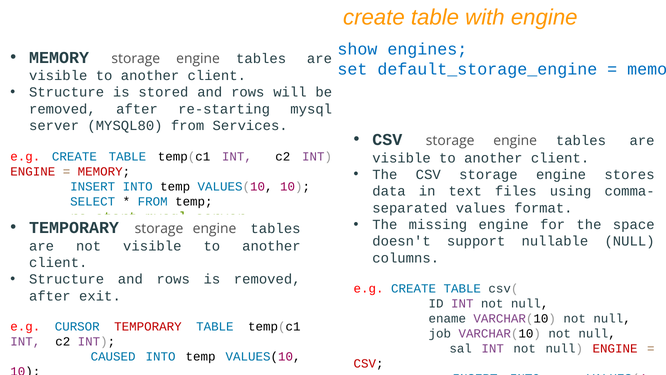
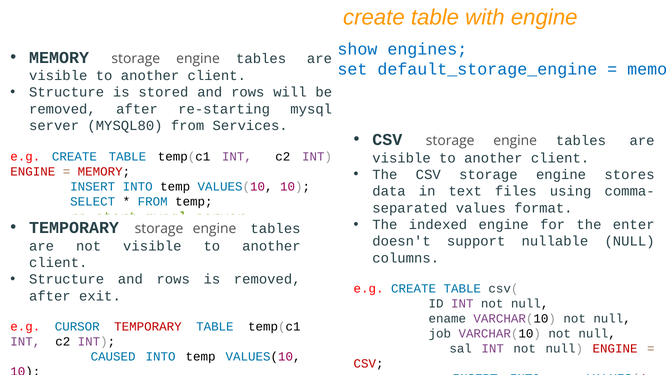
missing: missing -> indexed
space: space -> enter
